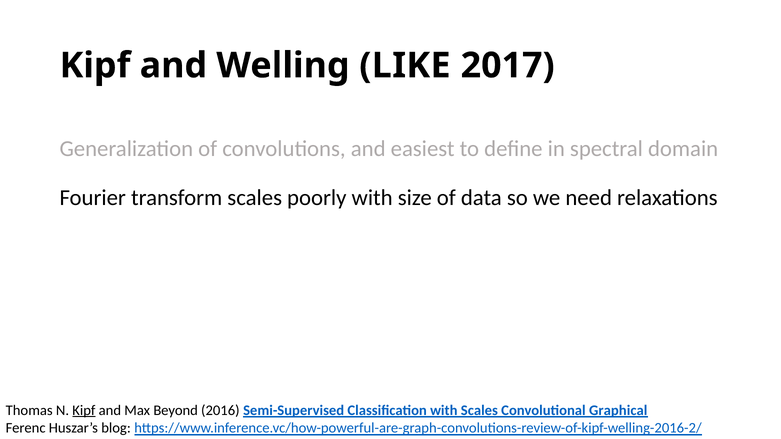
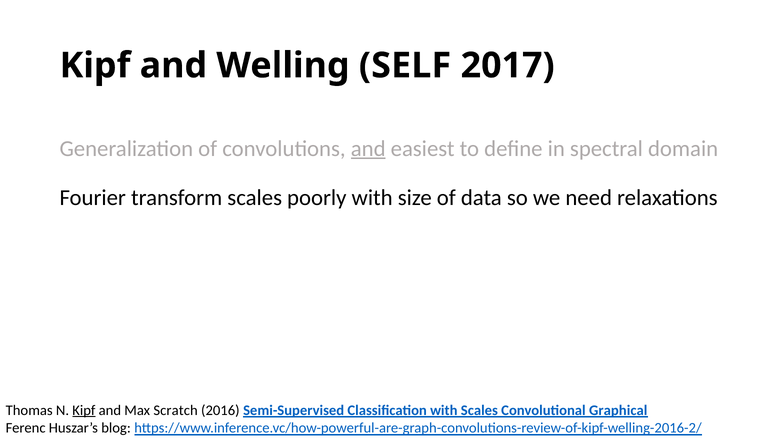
LIKE: LIKE -> SELF
and at (368, 149) underline: none -> present
Beyond: Beyond -> Scratch
